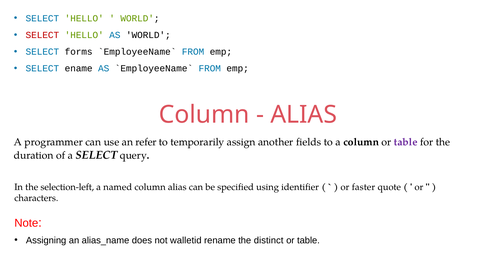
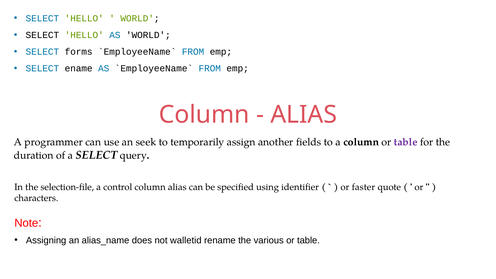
SELECT at (42, 35) colour: red -> black
refer: refer -> seek
selection-left: selection-left -> selection-file
named: named -> control
distinct: distinct -> various
